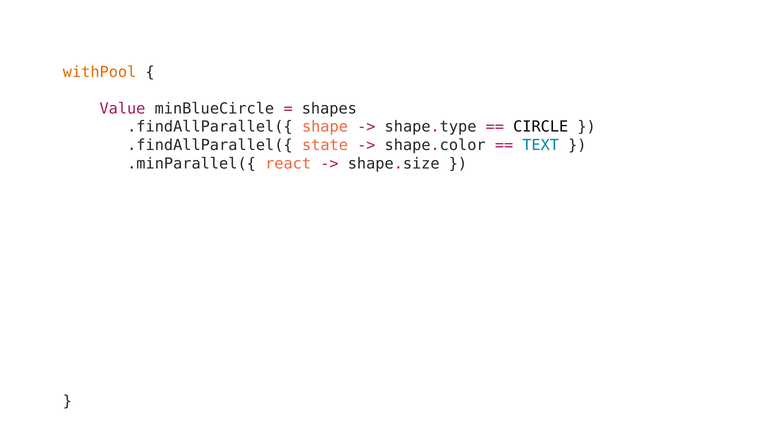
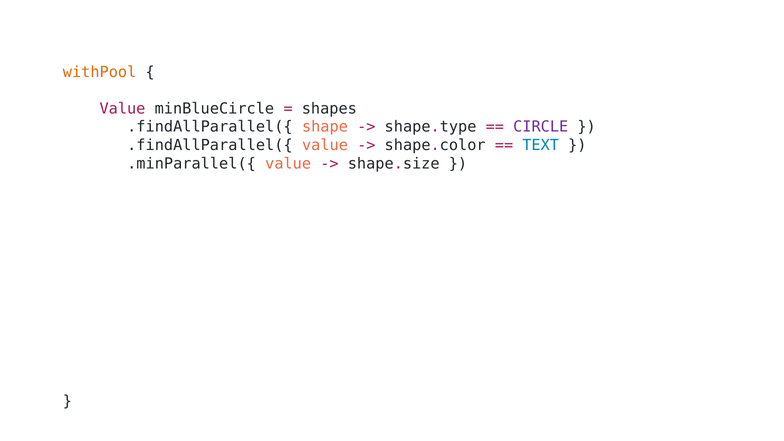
CIRCLE colour: black -> purple
.findAllParallel({ state: state -> value
.minParallel({ react: react -> value
